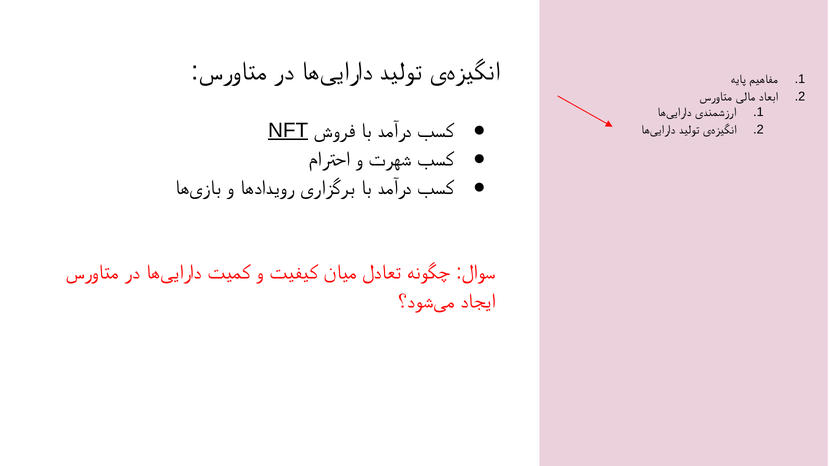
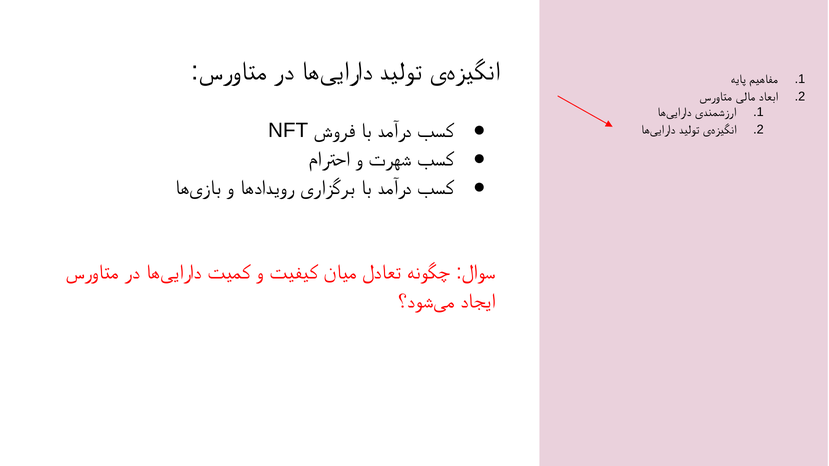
NFT underline: present -> none
